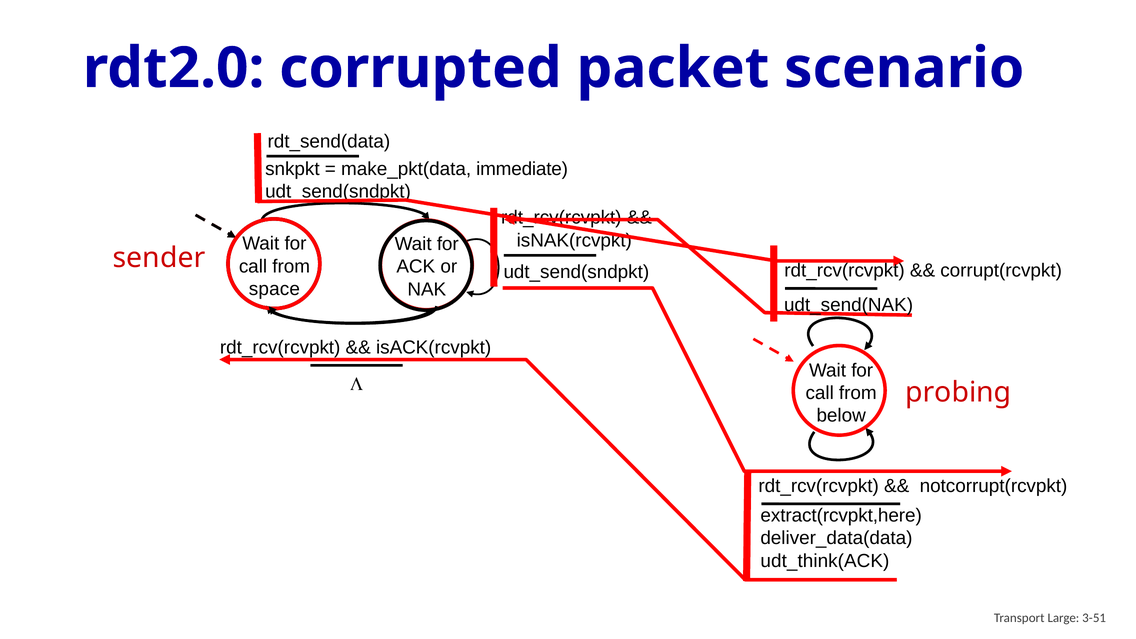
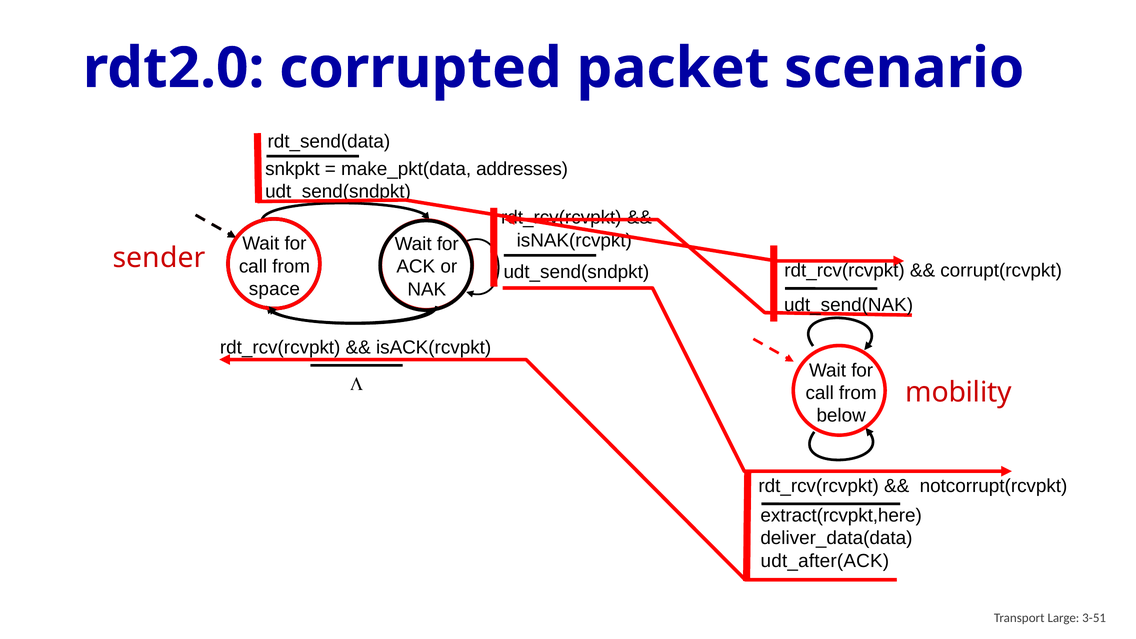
immediate: immediate -> addresses
probing: probing -> mobility
udt_think(ACK: udt_think(ACK -> udt_after(ACK
